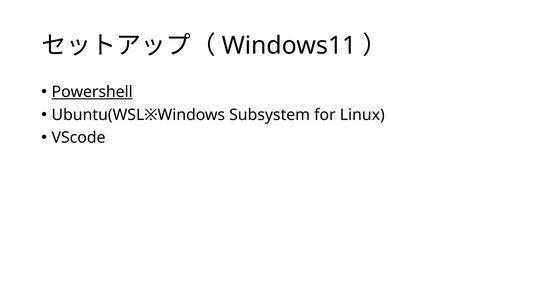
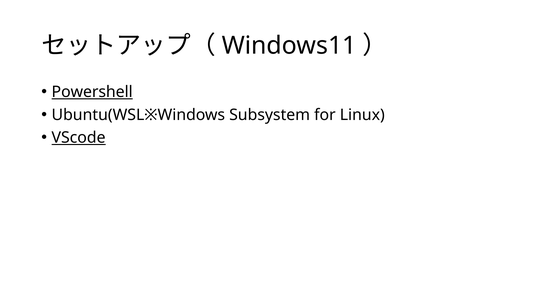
VScode underline: none -> present
